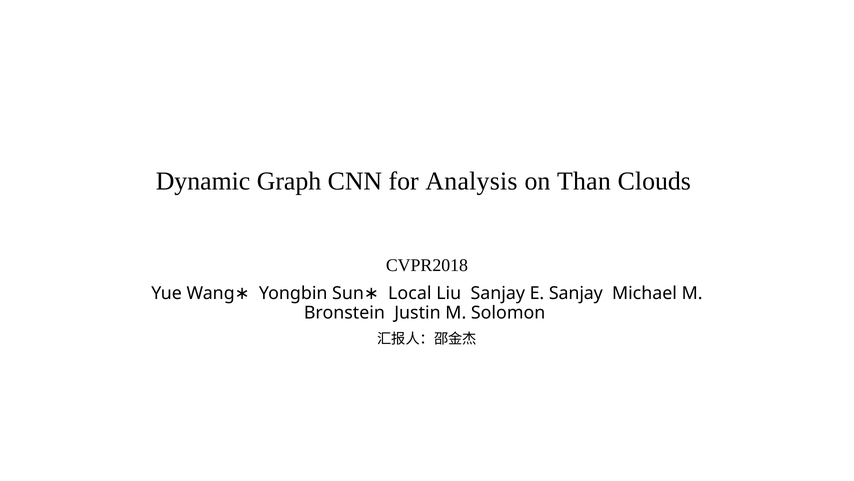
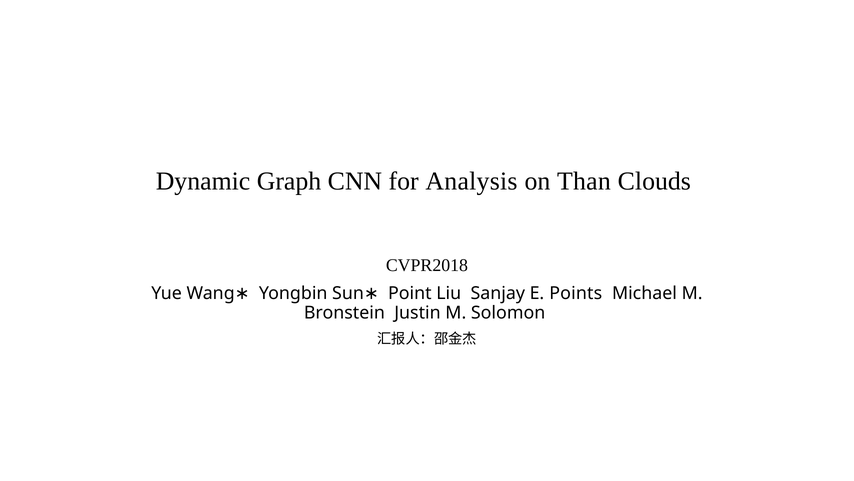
Local: Local -> Point
E Sanjay: Sanjay -> Points
